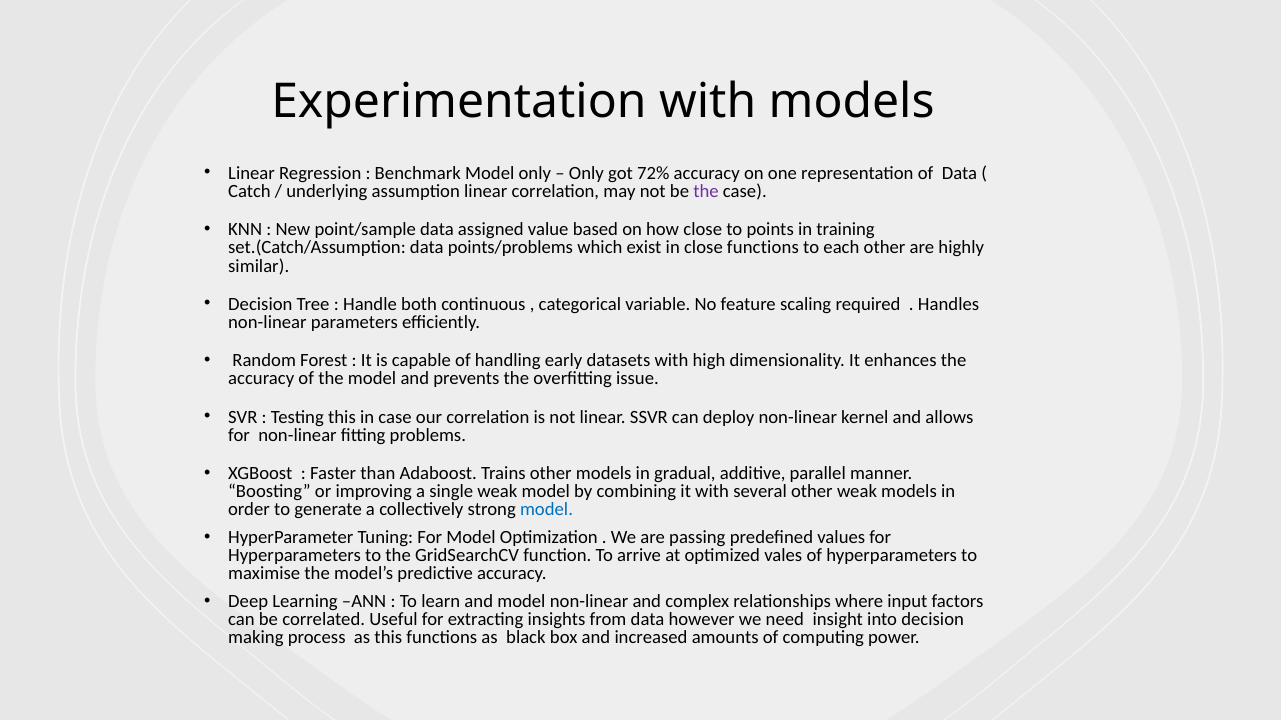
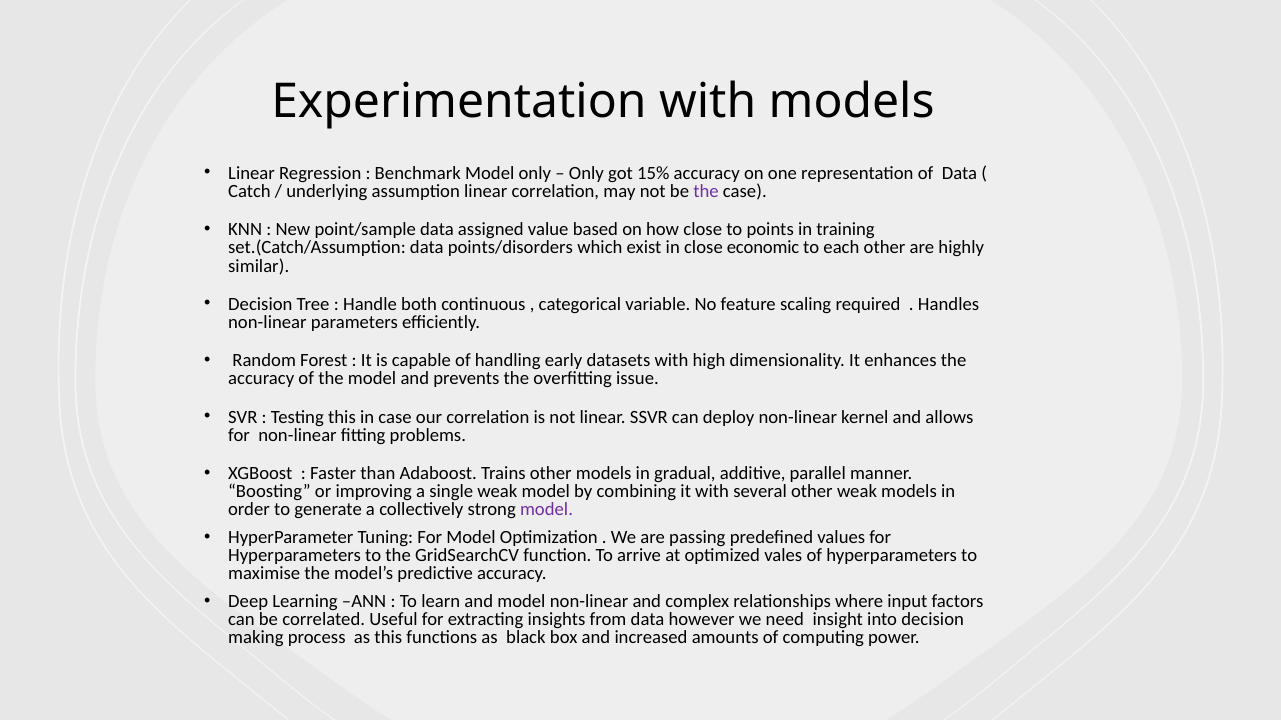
72%: 72% -> 15%
points/problems: points/problems -> points/disorders
close functions: functions -> economic
model at (547, 510) colour: blue -> purple
